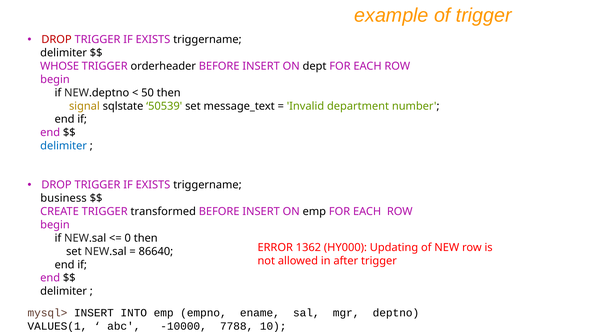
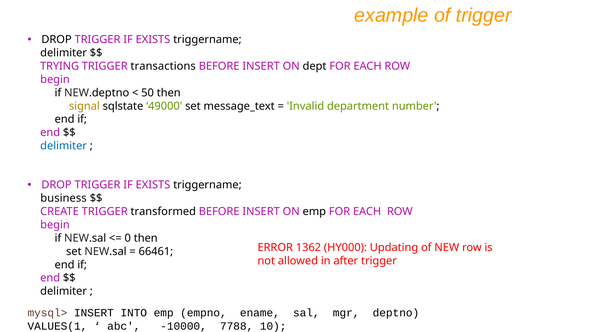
DROP at (57, 40) colour: red -> black
WHOSE: WHOSE -> TRYING
orderheader: orderheader -> transactions
50539: 50539 -> 49000
86640: 86640 -> 66461
